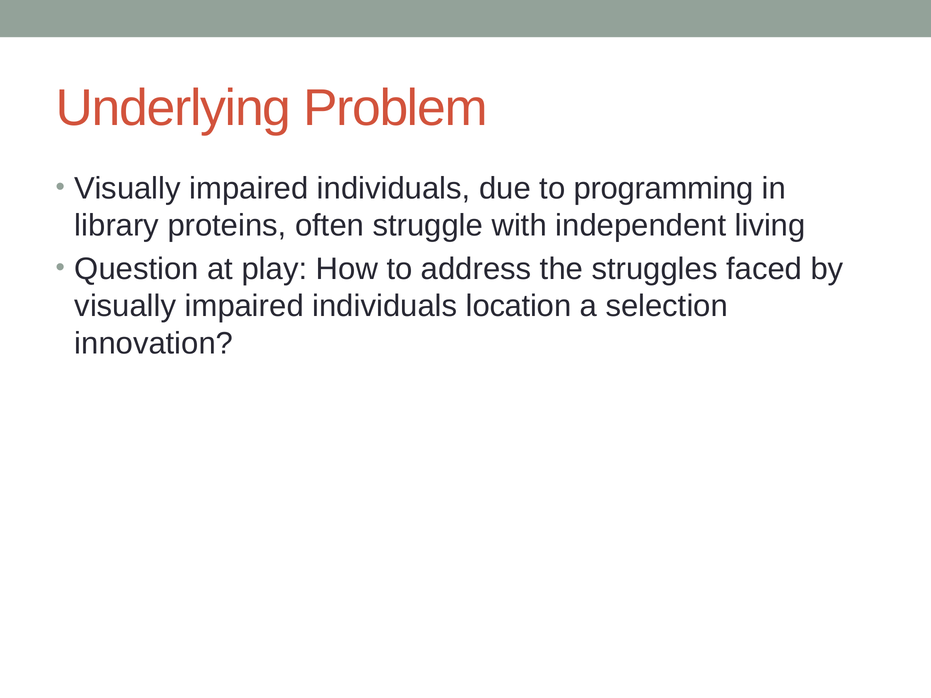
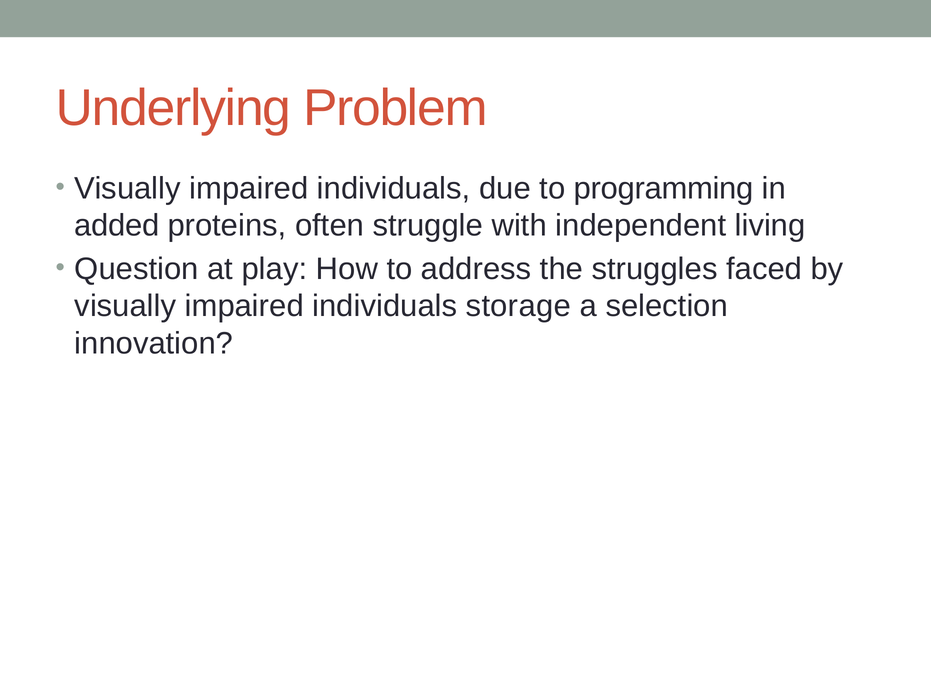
library: library -> added
location: location -> storage
